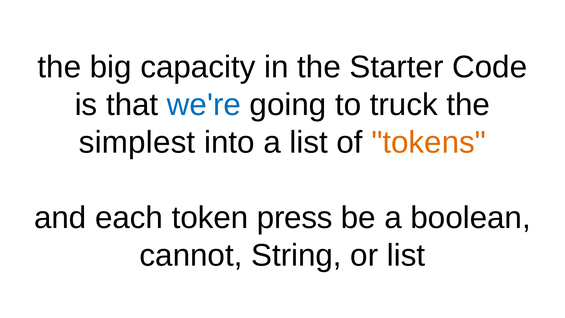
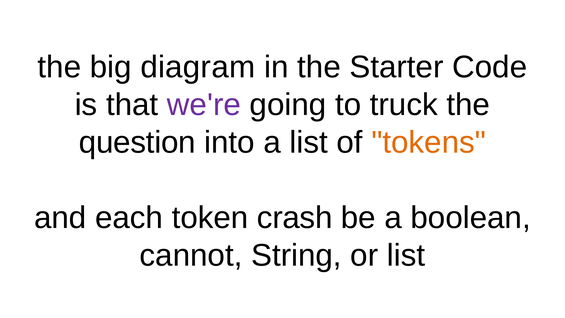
capacity: capacity -> diagram
we're colour: blue -> purple
simplest: simplest -> question
press: press -> crash
